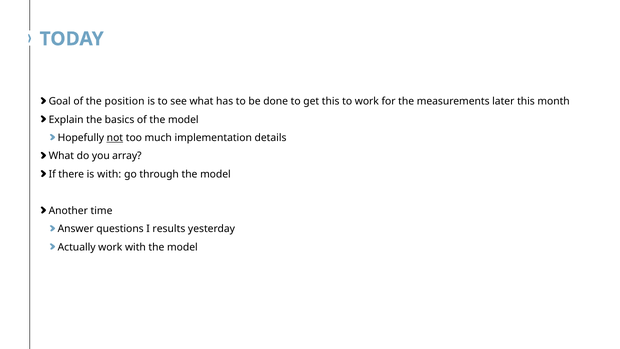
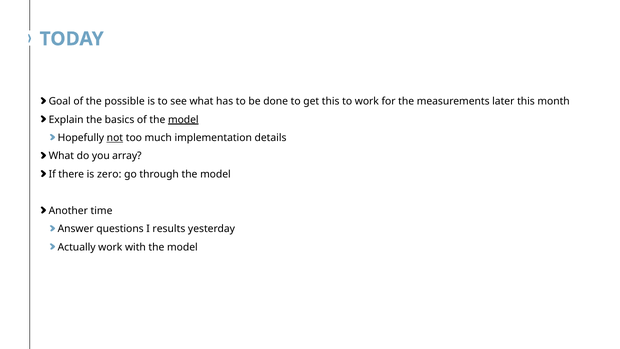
position: position -> possible
model at (183, 120) underline: none -> present
is with: with -> zero
